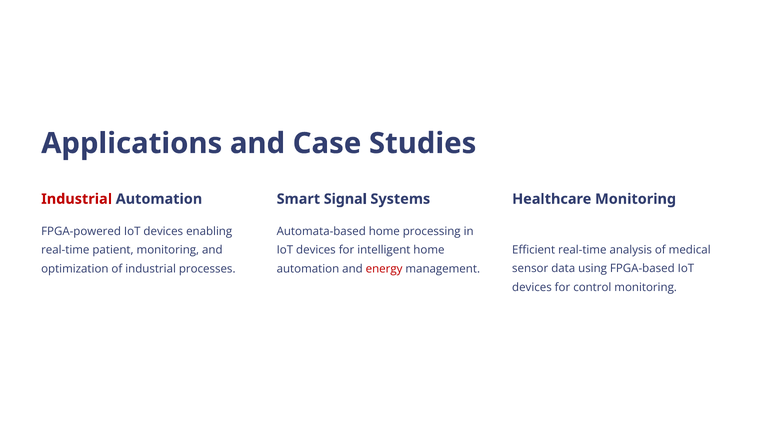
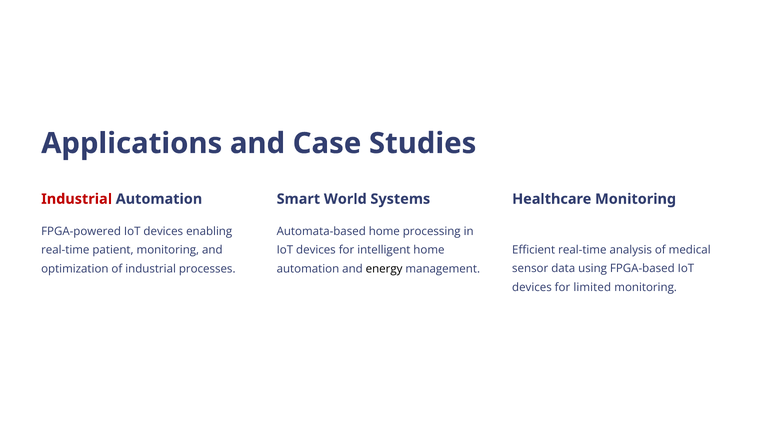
Signal: Signal -> World
energy colour: red -> black
control: control -> limited
